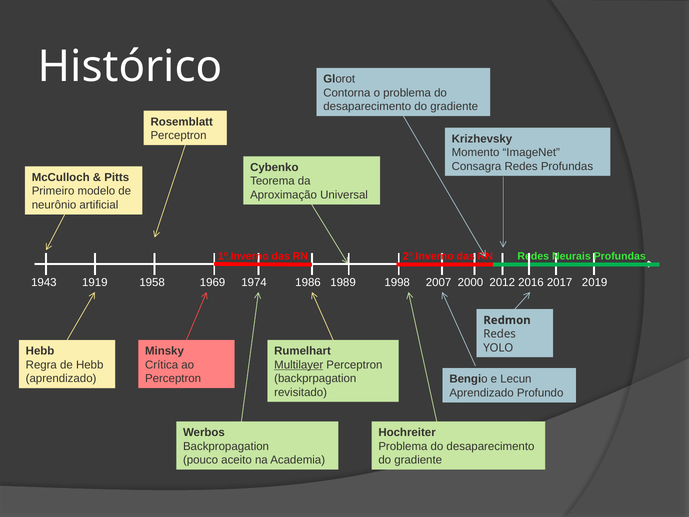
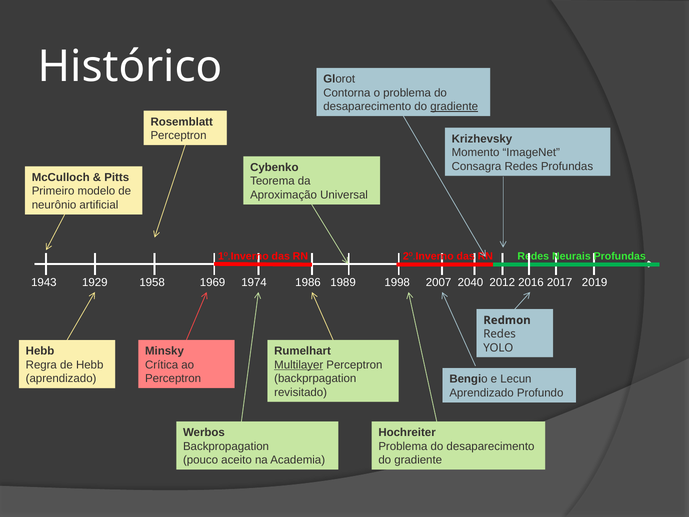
gradiente at (454, 107) underline: none -> present
1919: 1919 -> 1929
2000: 2000 -> 2040
